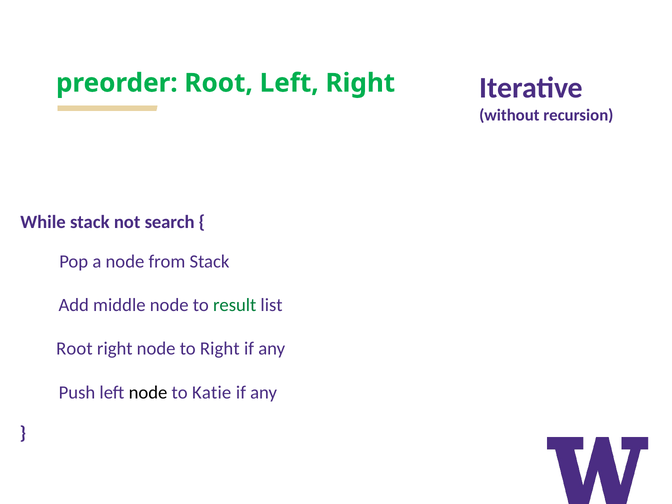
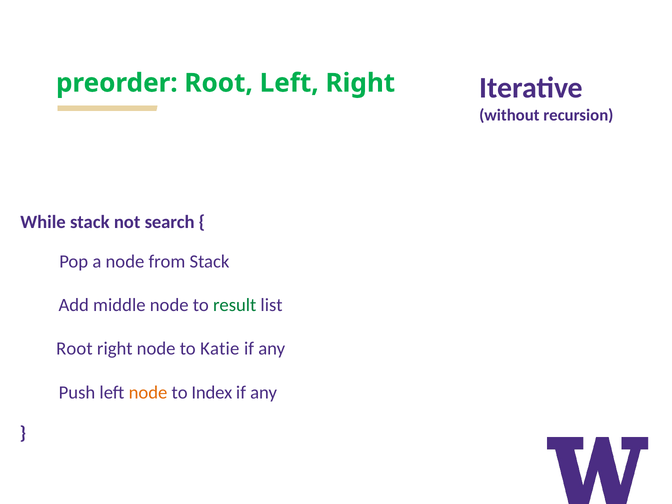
to Right: Right -> Katie
node at (148, 392) colour: black -> orange
Katie: Katie -> Index
